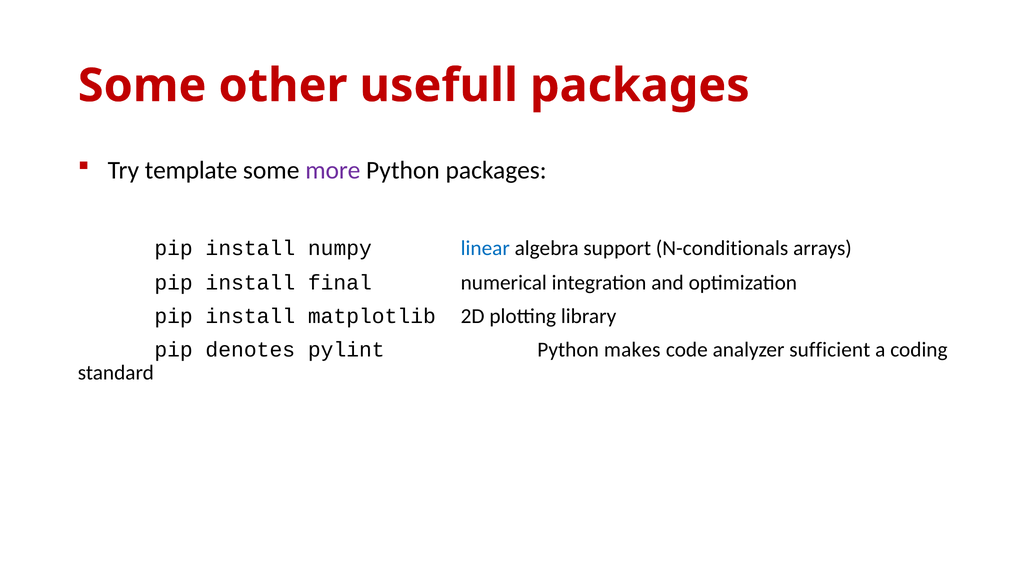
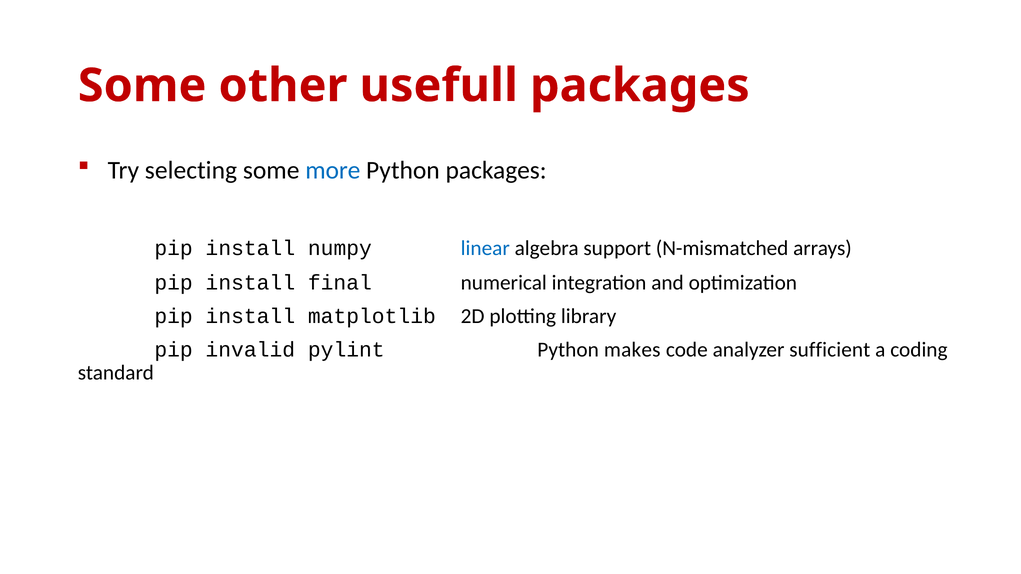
template: template -> selecting
more colour: purple -> blue
N-conditionals: N-conditionals -> N-mismatched
denotes: denotes -> invalid
